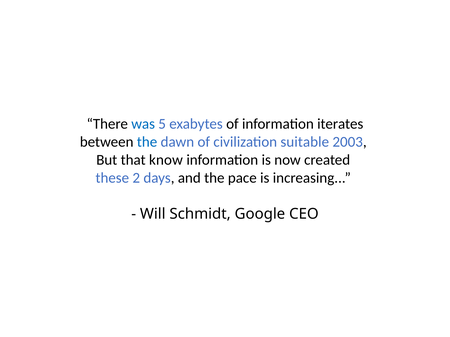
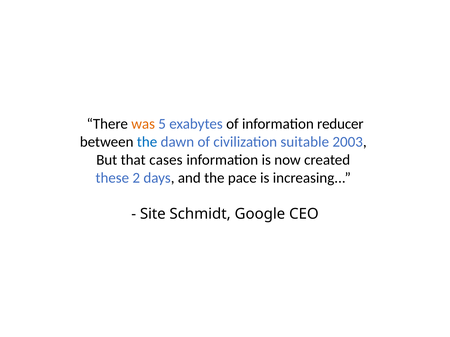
was colour: blue -> orange
iterates: iterates -> reducer
know: know -> cases
Will: Will -> Site
